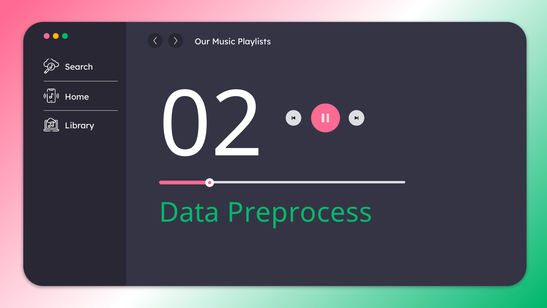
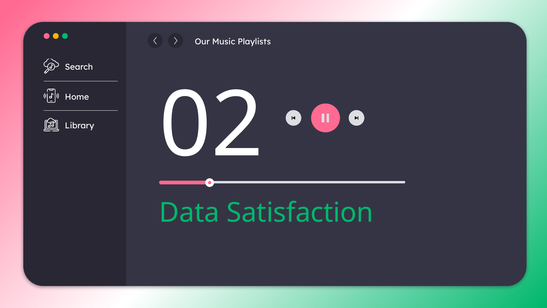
Preprocess: Preprocess -> Satisfaction
